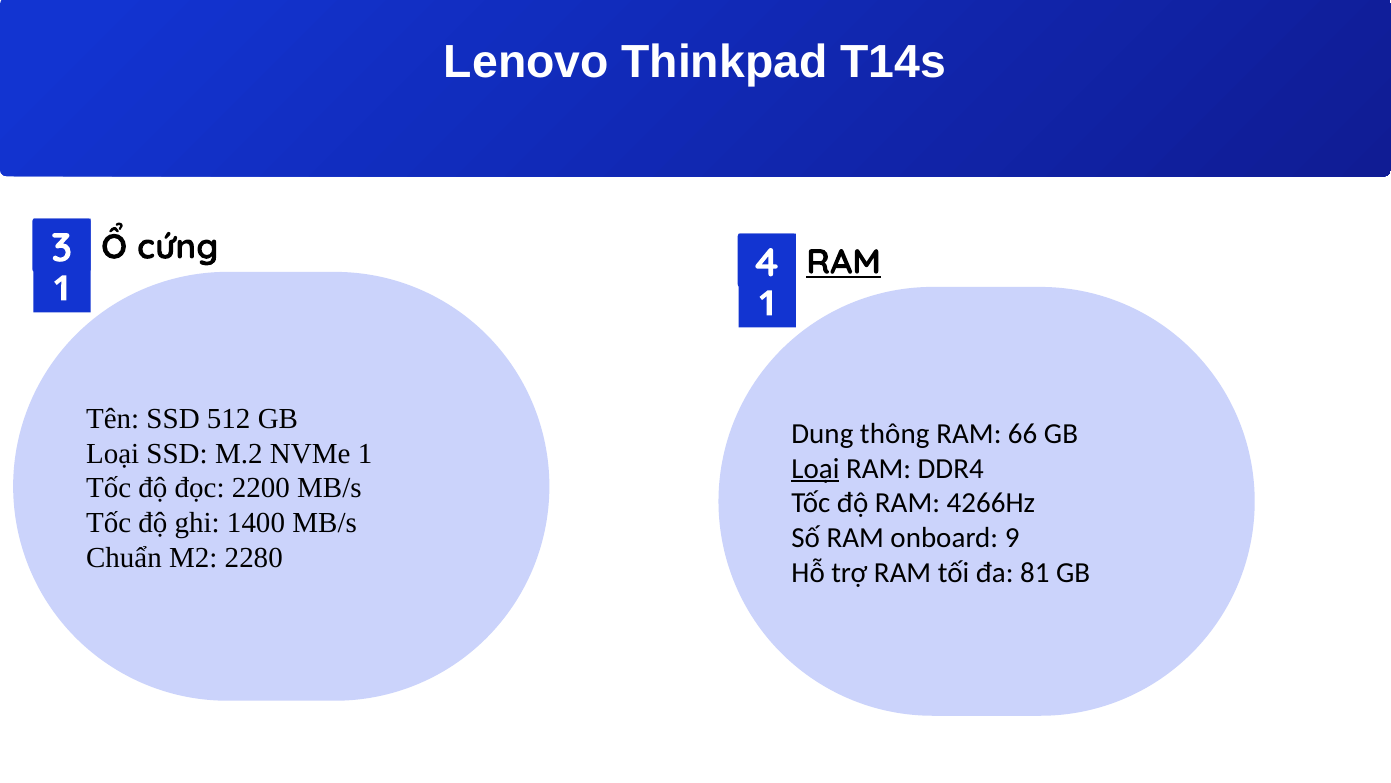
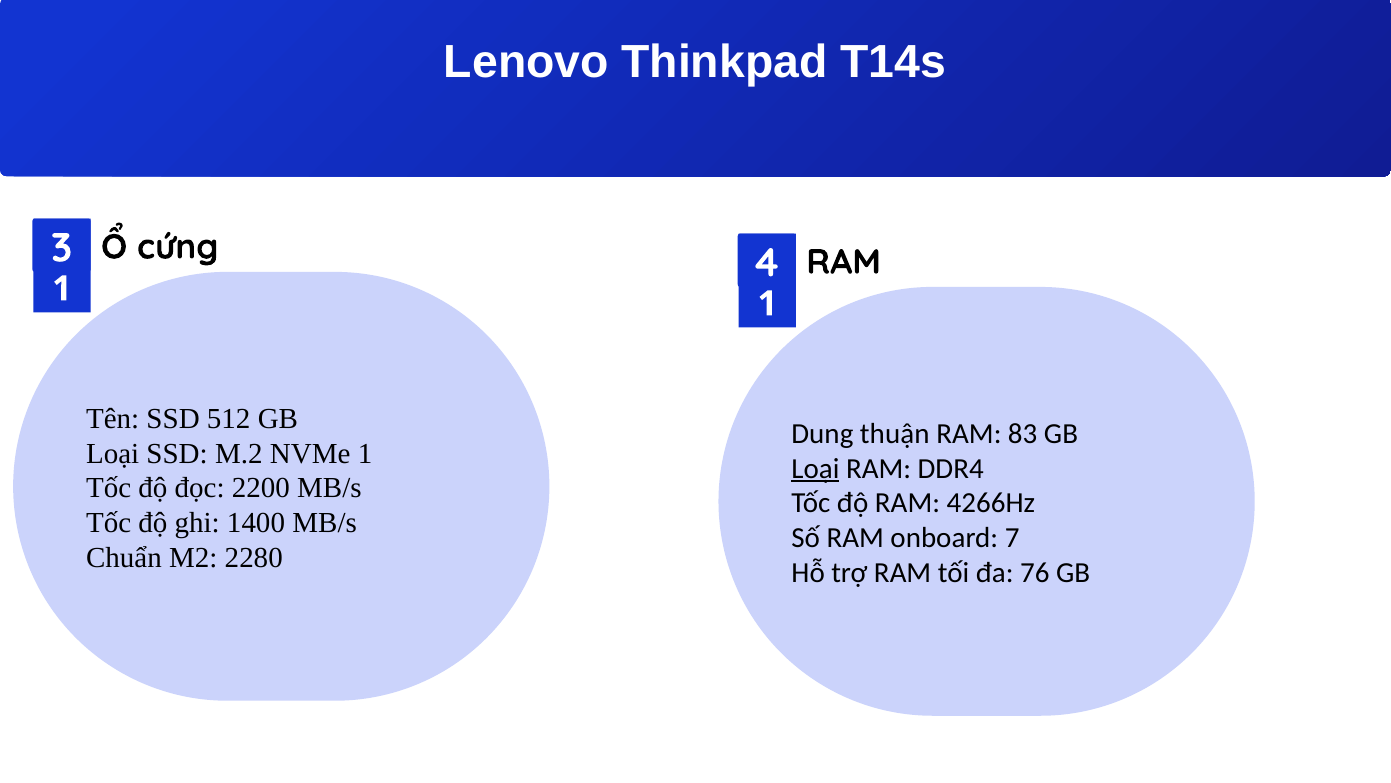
RAM at (844, 262) underline: present -> none
thông: thông -> thuận
66: 66 -> 83
9: 9 -> 7
81: 81 -> 76
